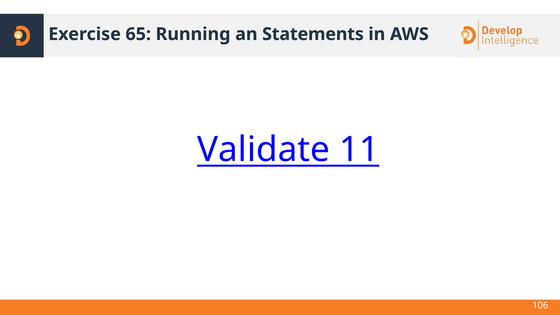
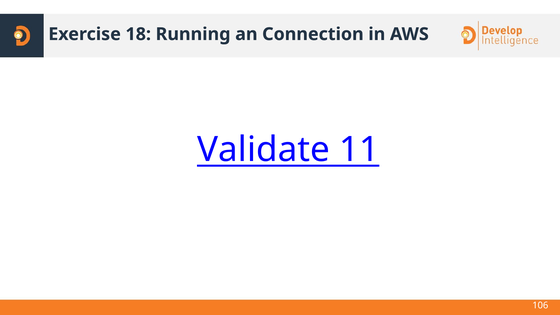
65: 65 -> 18
Statements: Statements -> Connection
